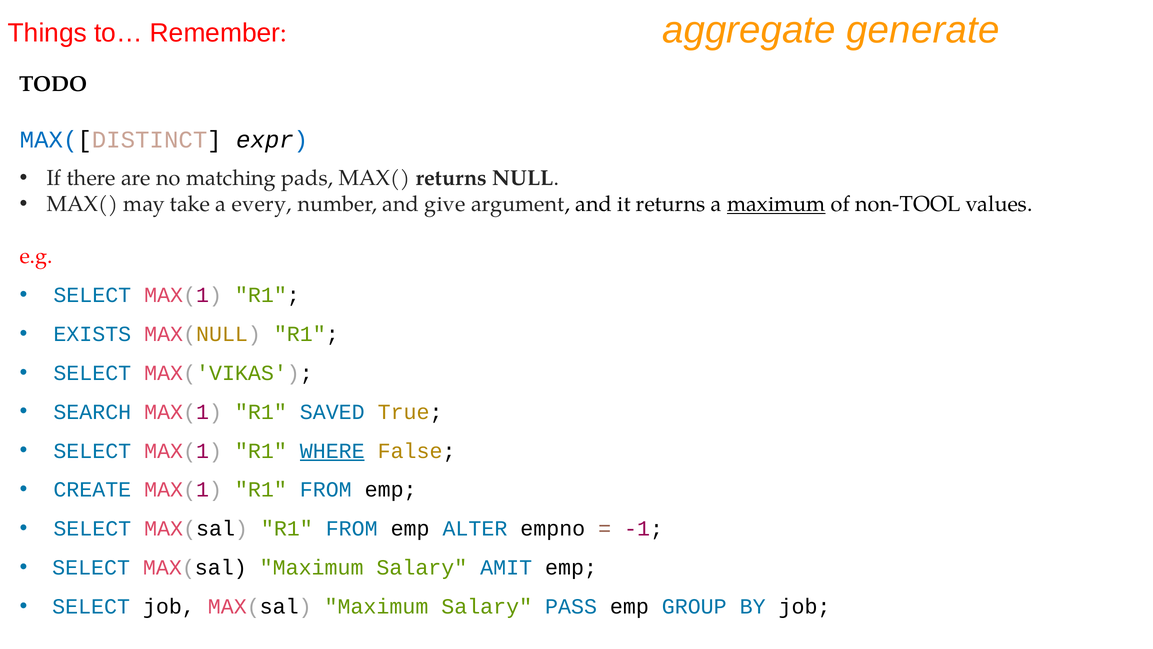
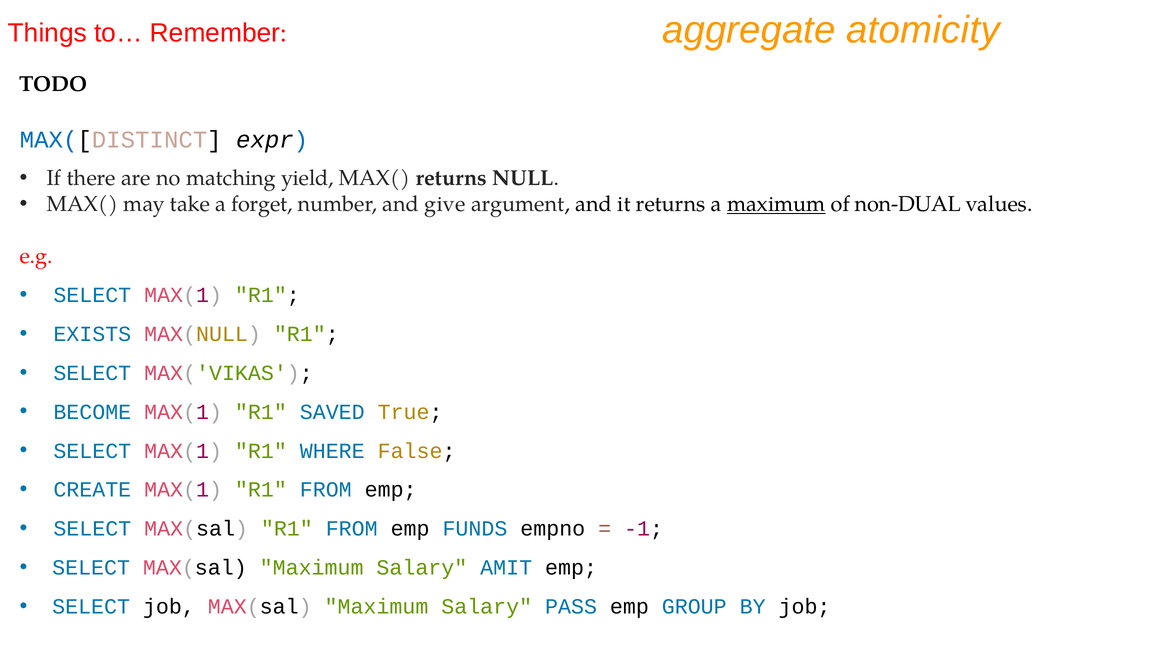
generate: generate -> atomicity
pads: pads -> yield
every: every -> forget
non-TOOL: non-TOOL -> non-DUAL
SEARCH: SEARCH -> BECOME
WHERE underline: present -> none
ALTER: ALTER -> FUNDS
